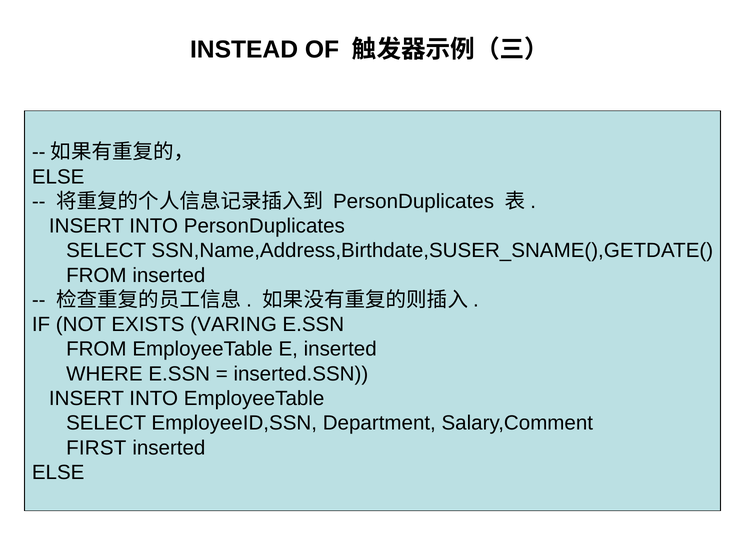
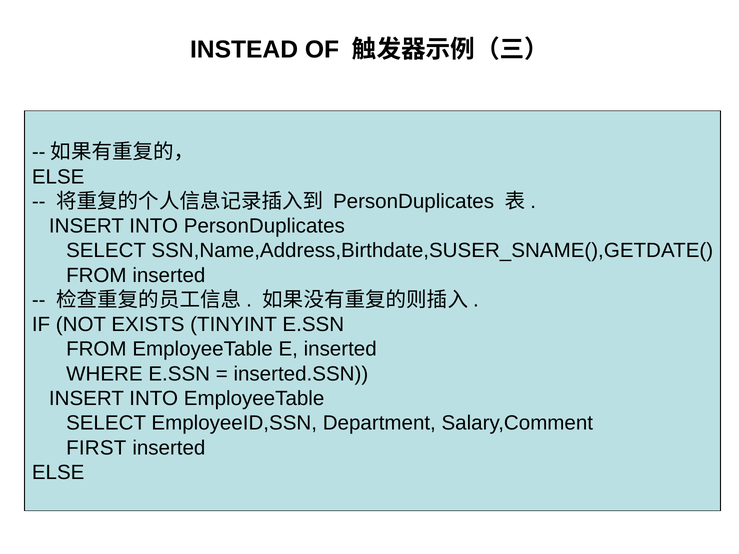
VARING: VARING -> TINYINT
